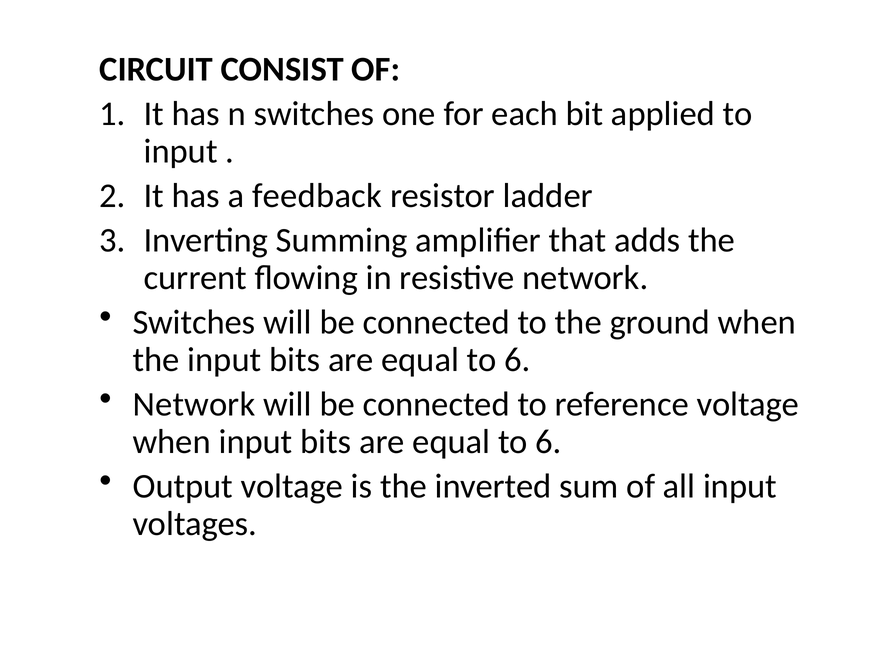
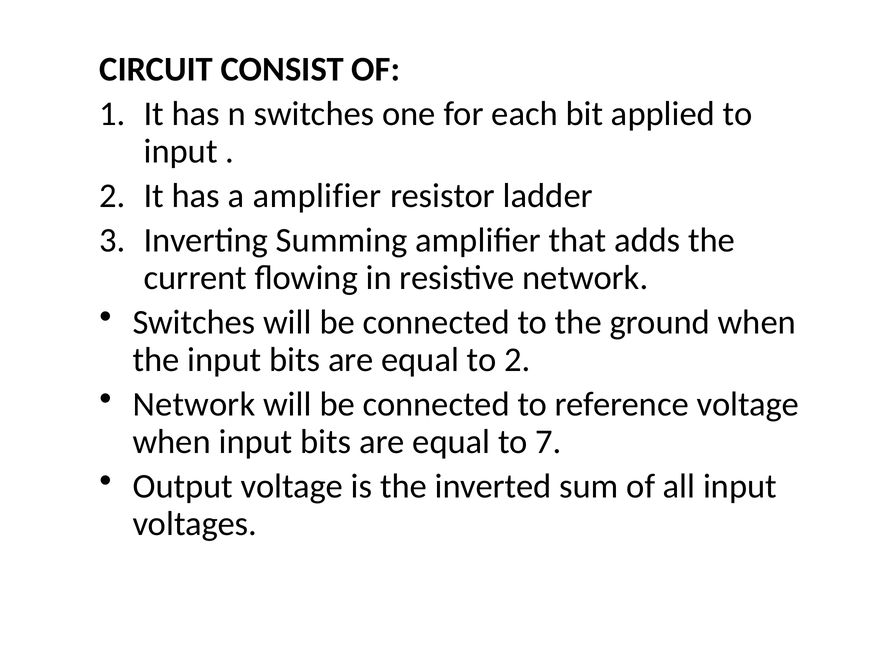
a feedback: feedback -> amplifier
6 at (517, 360): 6 -> 2
6 at (548, 441): 6 -> 7
